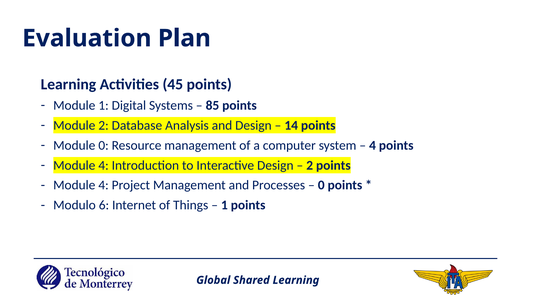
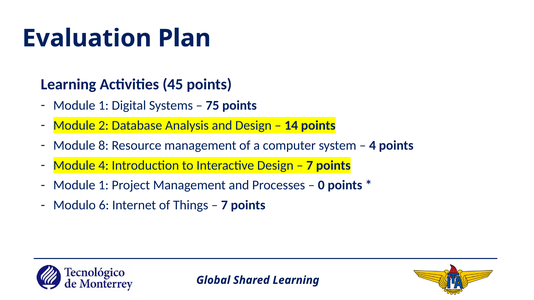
85: 85 -> 75
Module 0: 0 -> 8
2 at (310, 165): 2 -> 7
4 at (104, 185): 4 -> 1
1 at (224, 205): 1 -> 7
